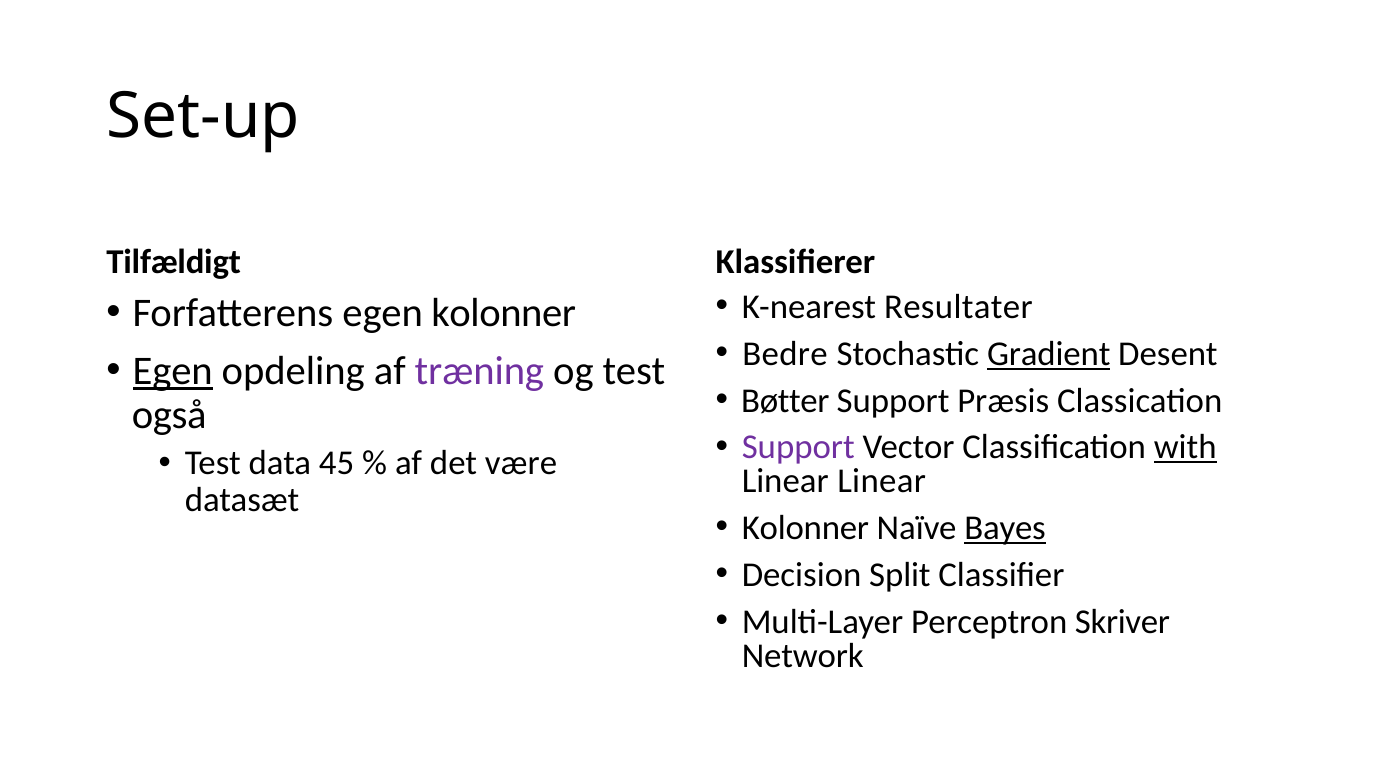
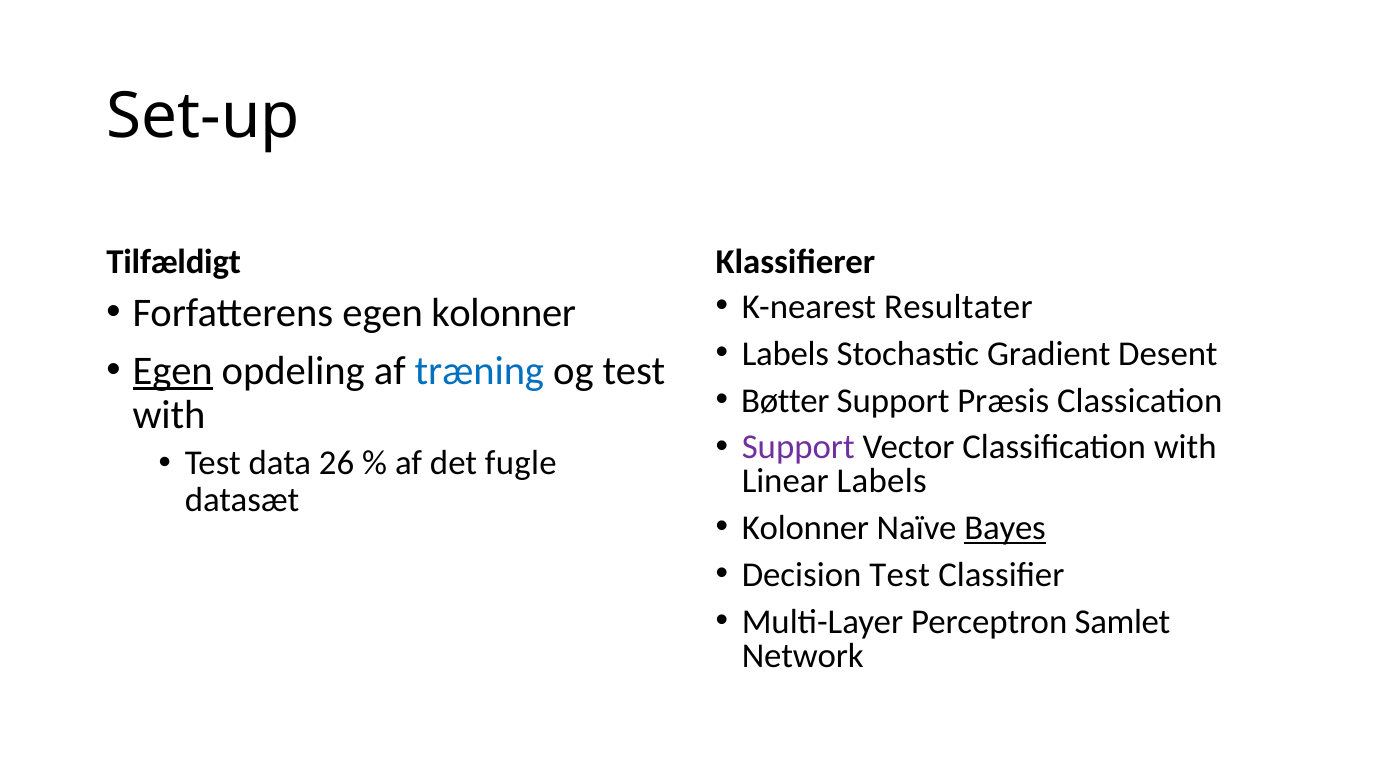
Bedre at (785, 354): Bedre -> Labels
Gradient underline: present -> none
træning colour: purple -> blue
også at (169, 415): også -> with
with at (1185, 448) underline: present -> none
45: 45 -> 26
være: være -> fugle
Linear Linear: Linear -> Labels
Decision Split: Split -> Test
Skriver: Skriver -> Samlet
